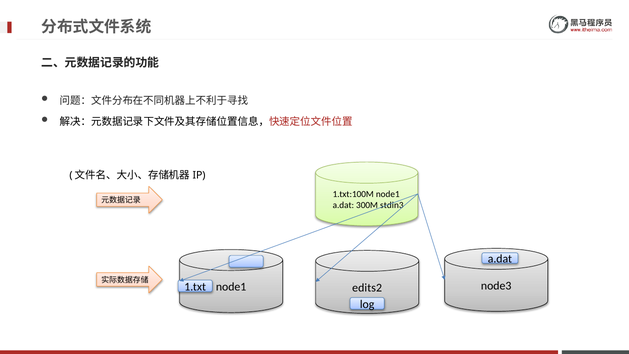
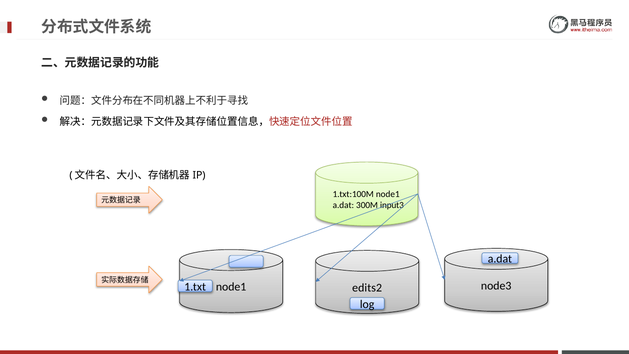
stdin3: stdin3 -> input3
